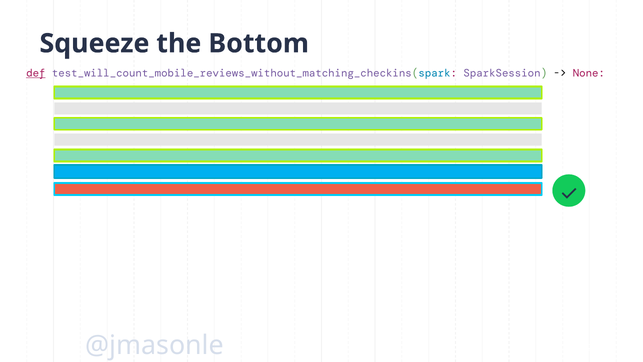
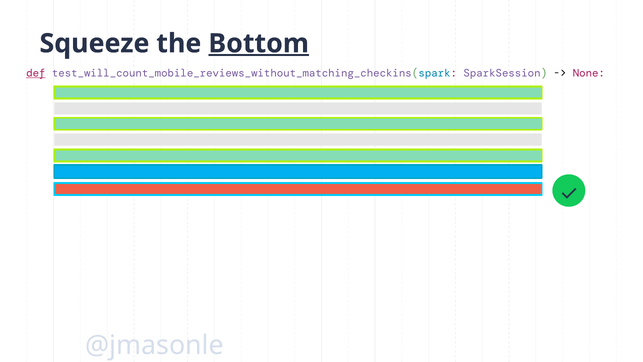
Bottom underline: none -> present
